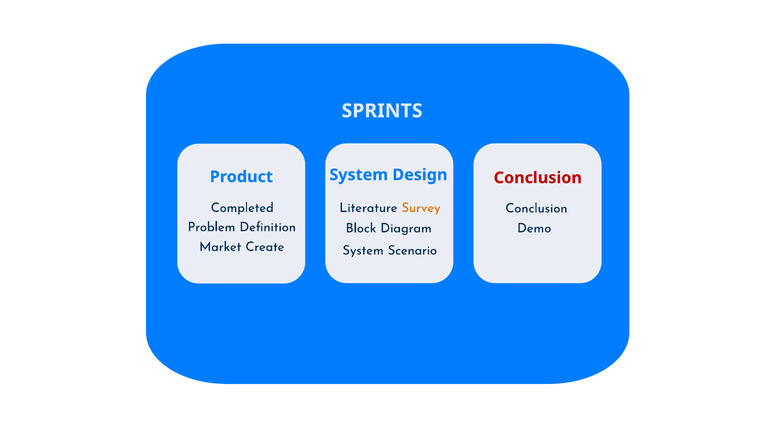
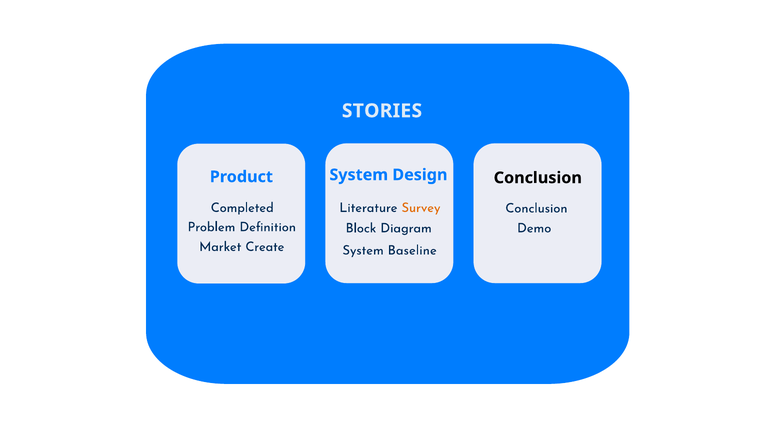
SPRINTS: SPRINTS -> STORIES
Conclusion at (538, 178) colour: red -> black
Scenario: Scenario -> Baseline
